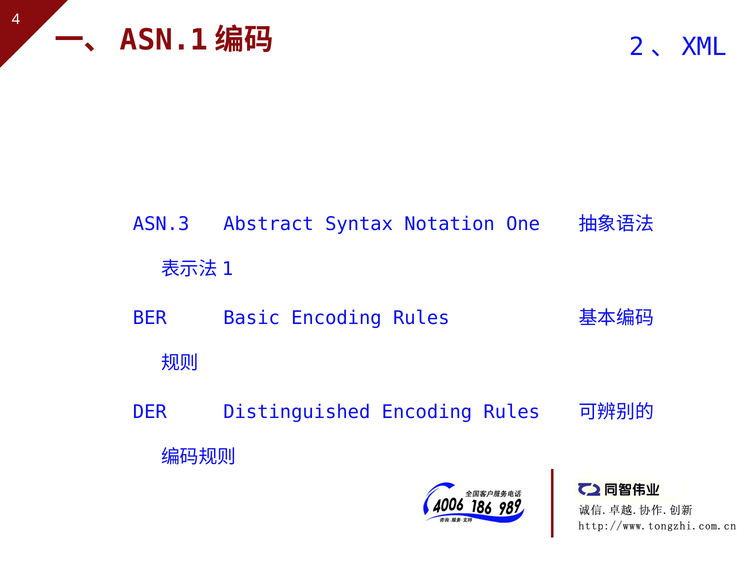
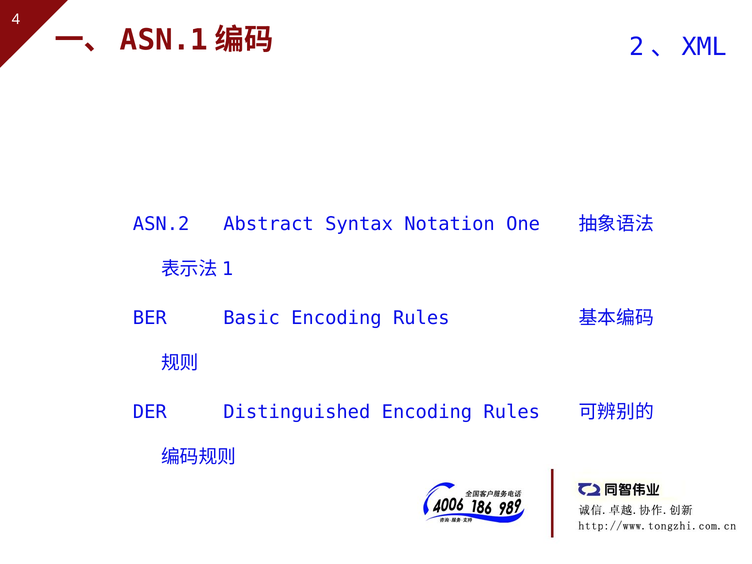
ASN.3: ASN.3 -> ASN.2
